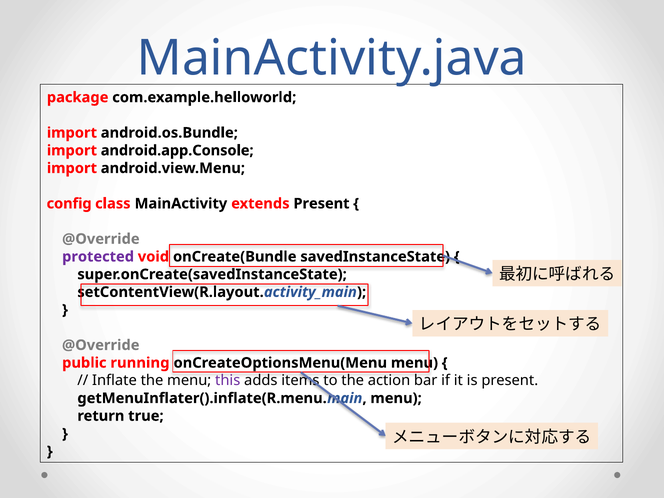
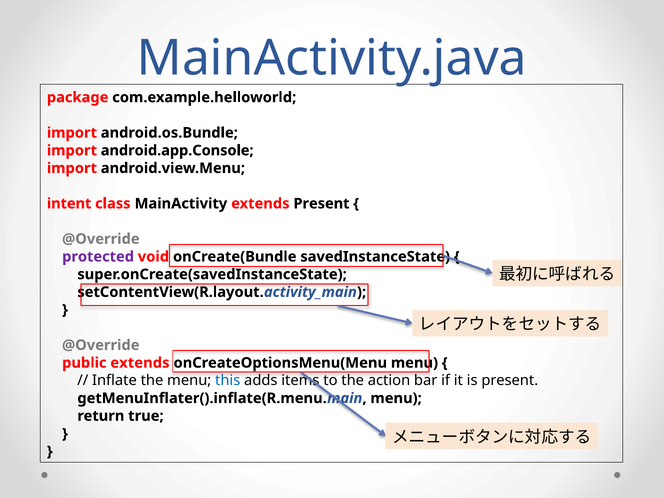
config: config -> intent
public running: running -> extends
this colour: purple -> blue
